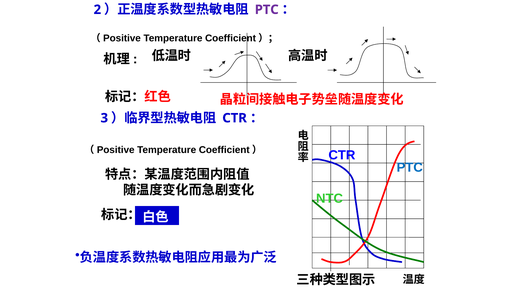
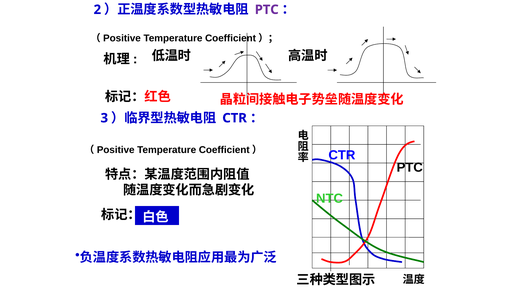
PTC at (410, 168) colour: blue -> black
